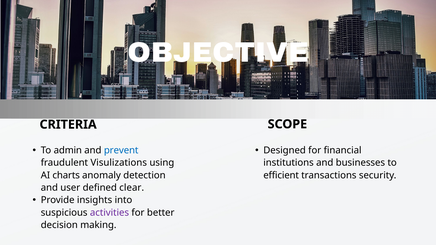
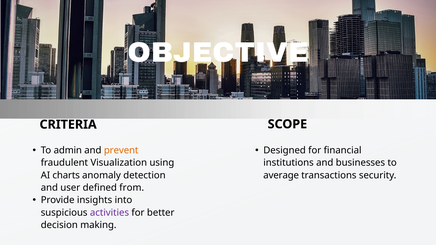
prevent colour: blue -> orange
Visulizations: Visulizations -> Visualization
efficient: efficient -> average
clear: clear -> from
